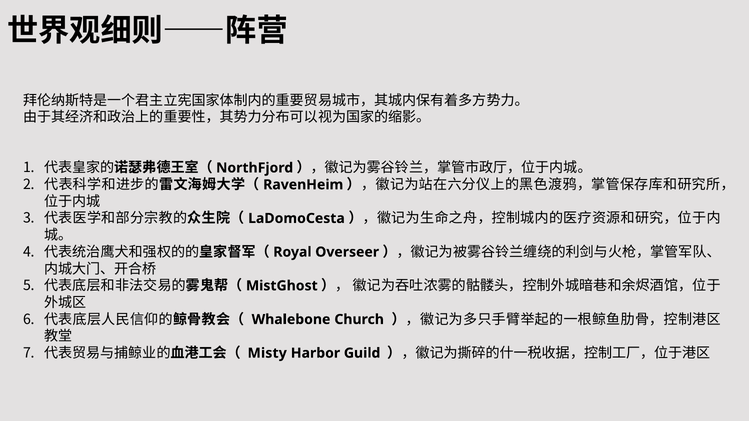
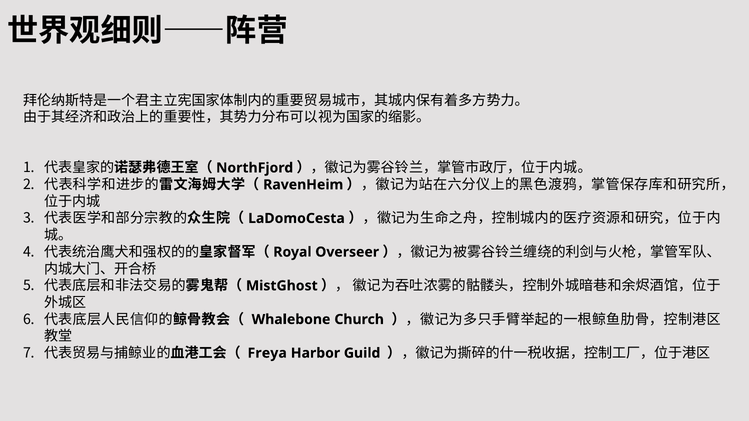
Misty: Misty -> Freya
